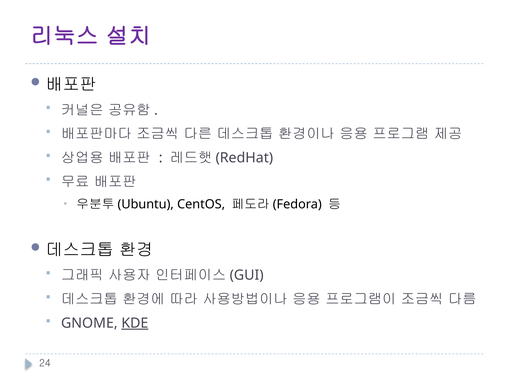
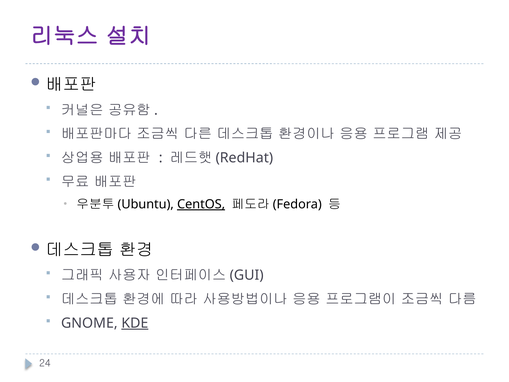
CentOS underline: none -> present
